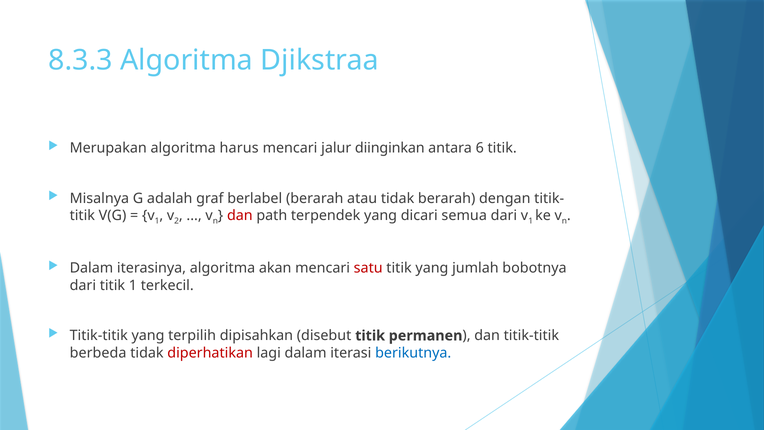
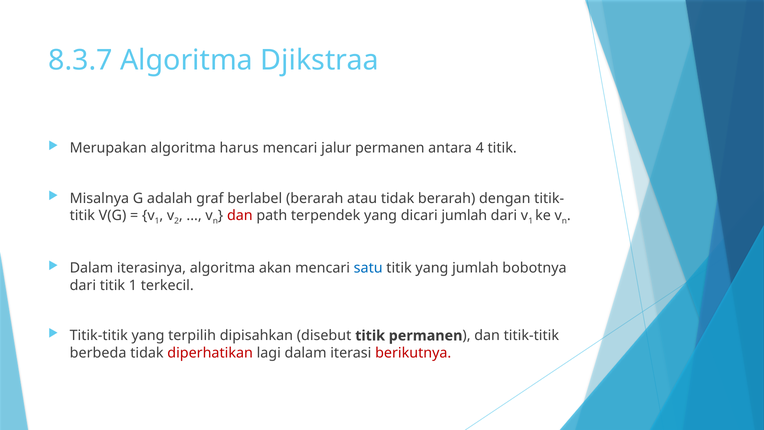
8.3.3: 8.3.3 -> 8.3.7
jalur diinginkan: diinginkan -> permanen
6: 6 -> 4
dicari semua: semua -> jumlah
satu colour: red -> blue
berikutnya colour: blue -> red
